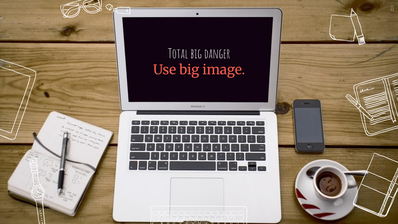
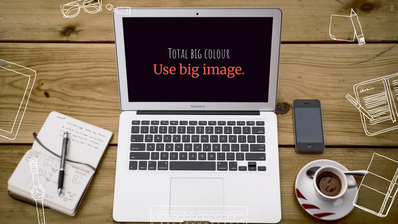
danger: danger -> colour
